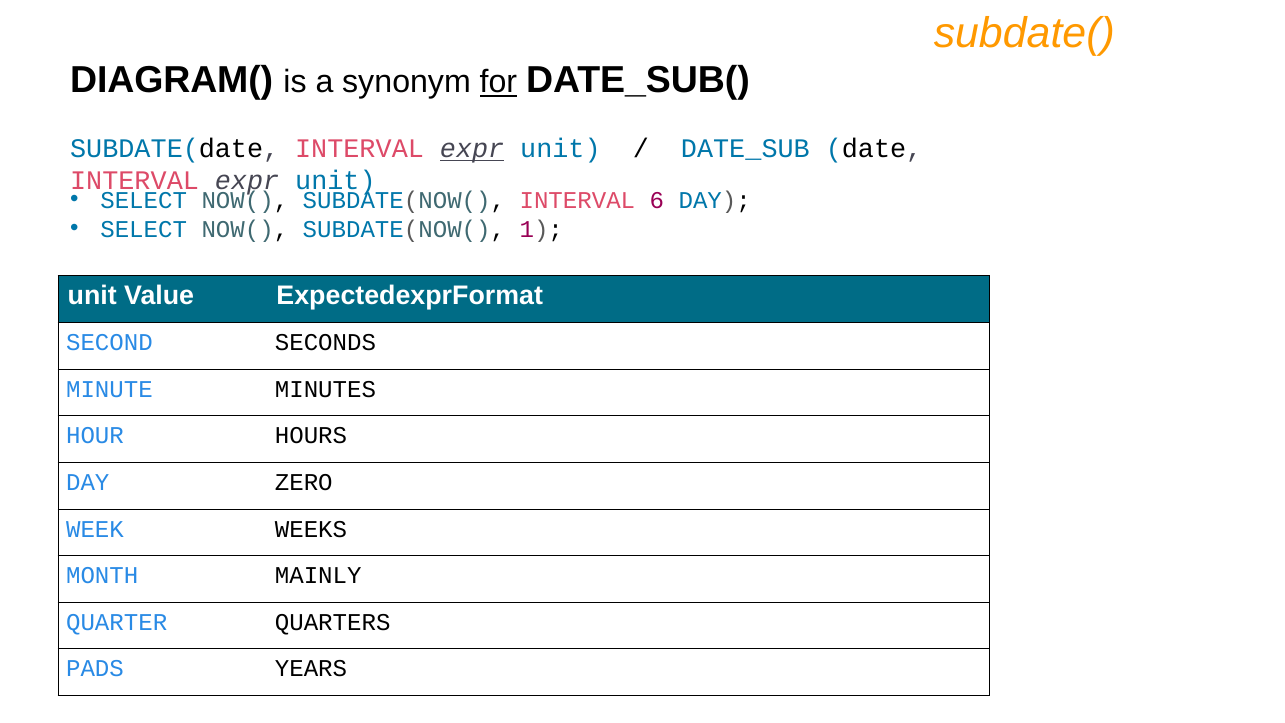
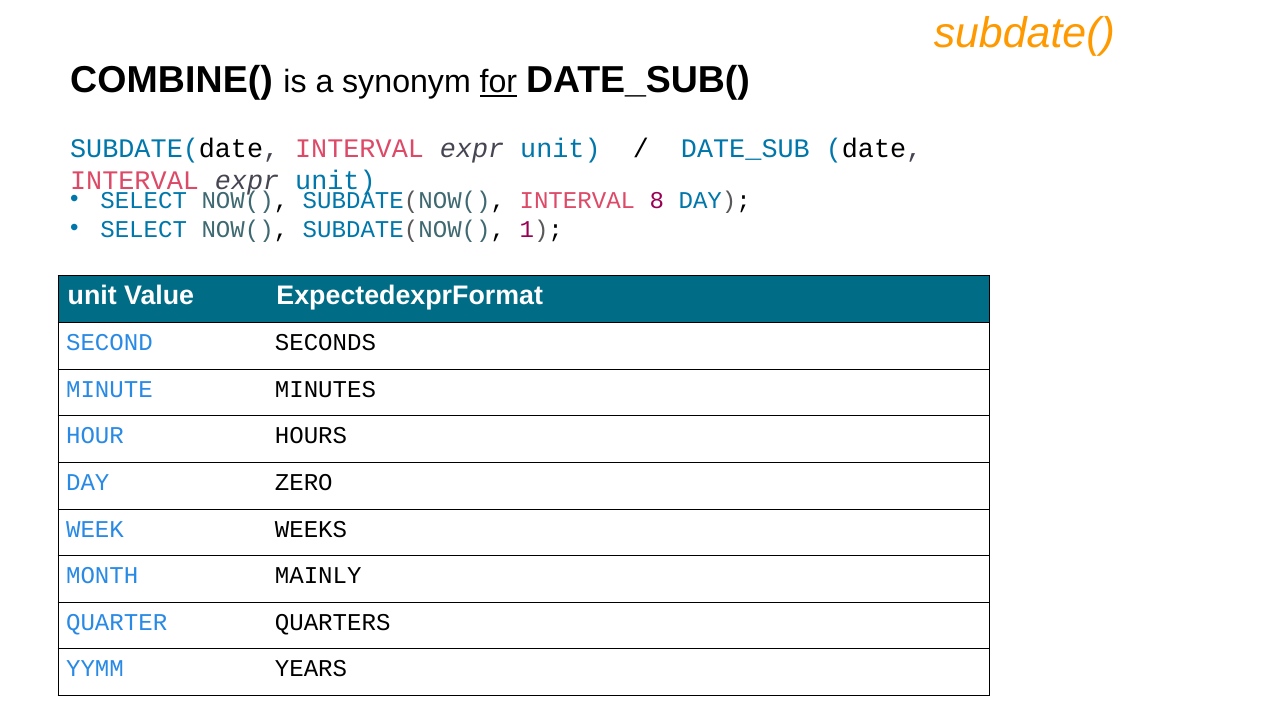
DIAGRAM(: DIAGRAM( -> COMBINE(
expr at (472, 149) underline: present -> none
6: 6 -> 8
PADS: PADS -> YYMM
